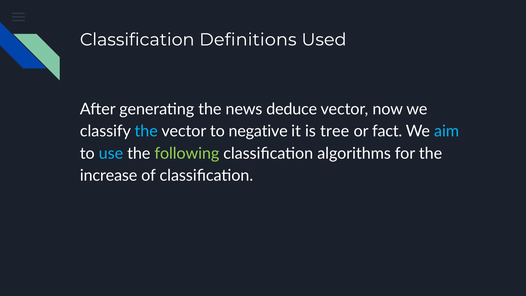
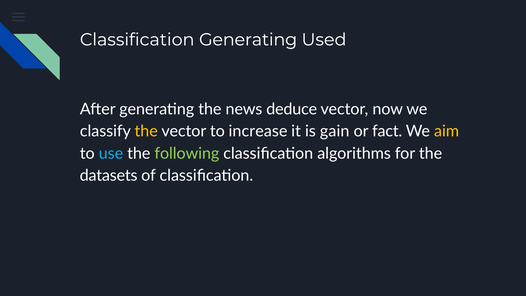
Classification Definitions: Definitions -> Generating
the at (146, 131) colour: light blue -> yellow
negative: negative -> increase
tree: tree -> gain
aim colour: light blue -> yellow
increase: increase -> datasets
